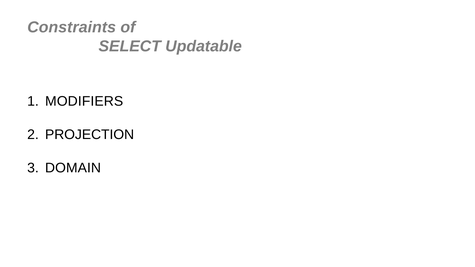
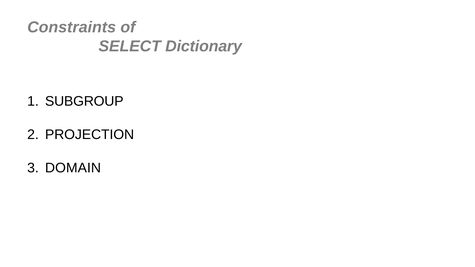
Updatable: Updatable -> Dictionary
MODIFIERS: MODIFIERS -> SUBGROUP
